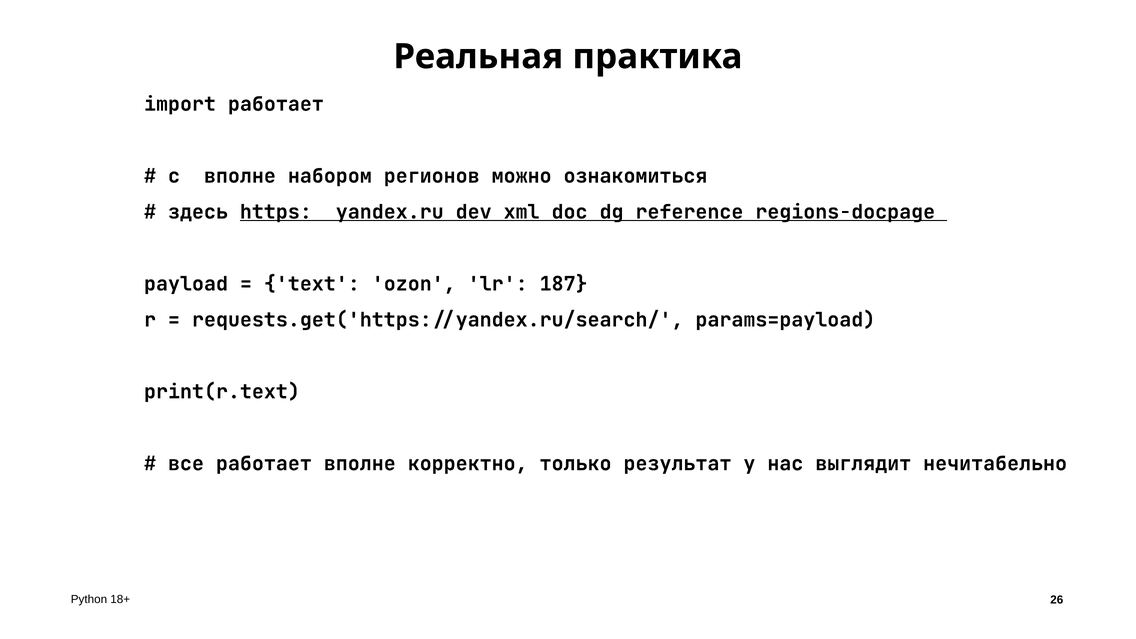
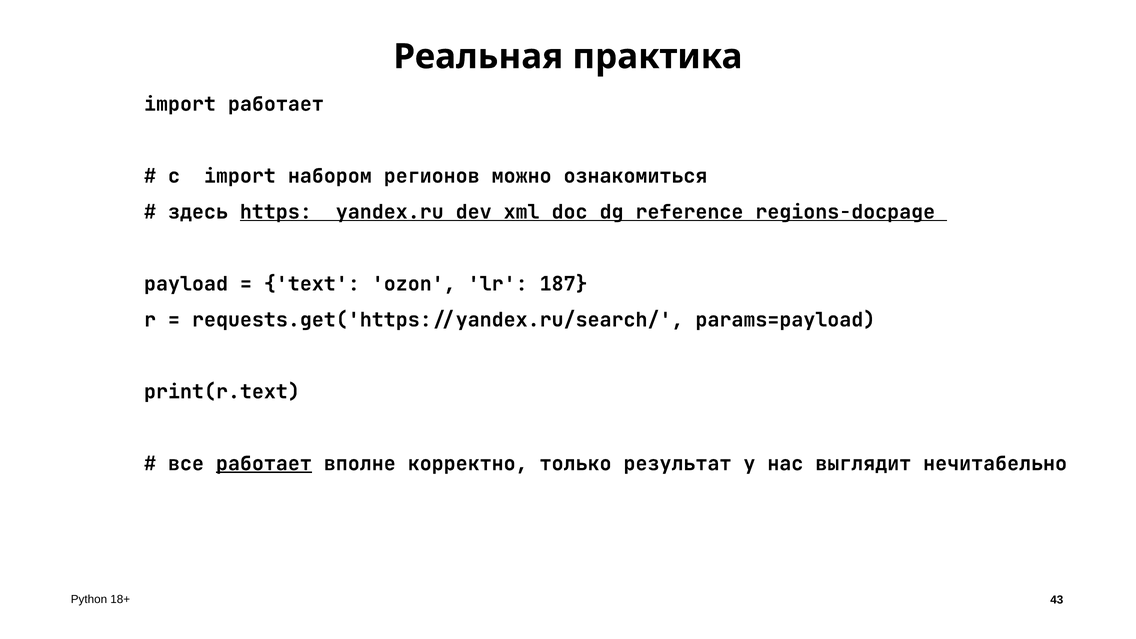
c вполне: вполне -> import
работает at (264, 464) underline: none -> present
26: 26 -> 43
